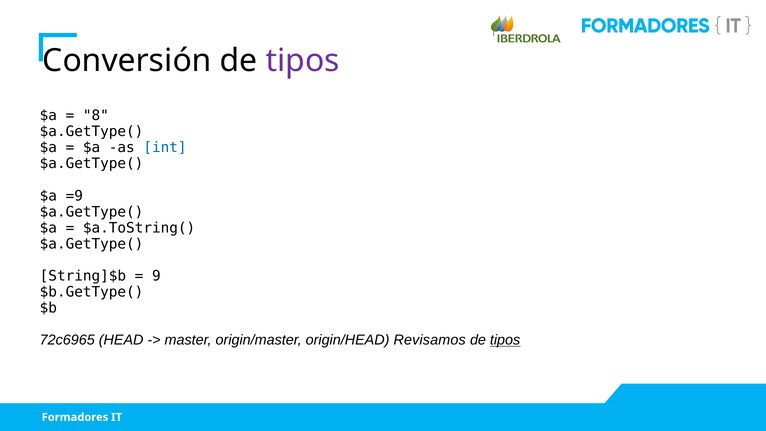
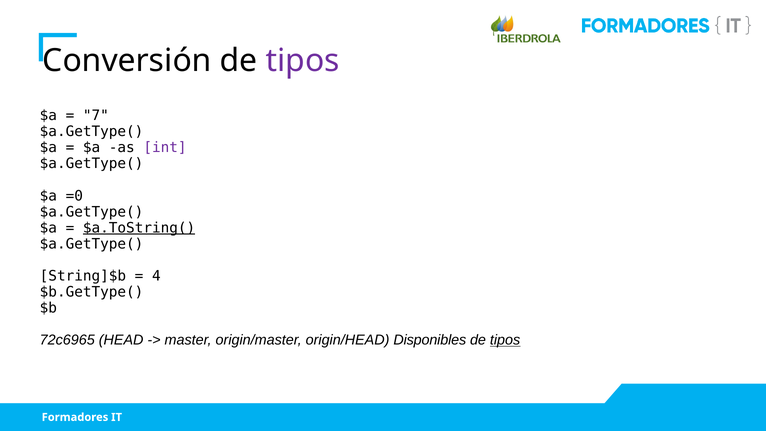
8: 8 -> 7
int colour: blue -> purple
=9: =9 -> =0
$a.ToString( underline: none -> present
9: 9 -> 4
Revisamos: Revisamos -> Disponibles
